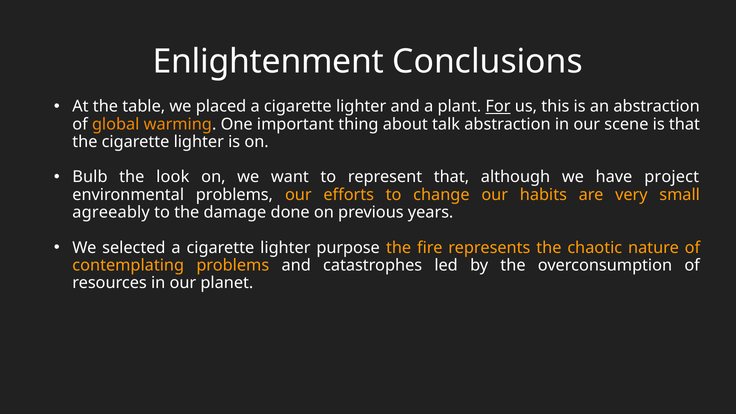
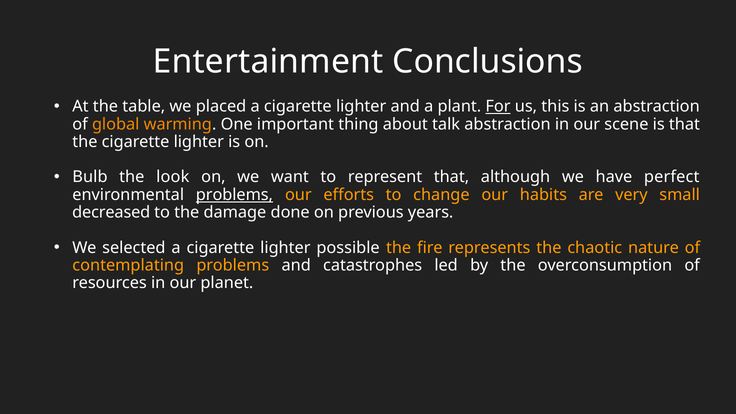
Enlightenment: Enlightenment -> Entertainment
project: project -> perfect
problems at (234, 195) underline: none -> present
agreeably: agreeably -> decreased
purpose: purpose -> possible
